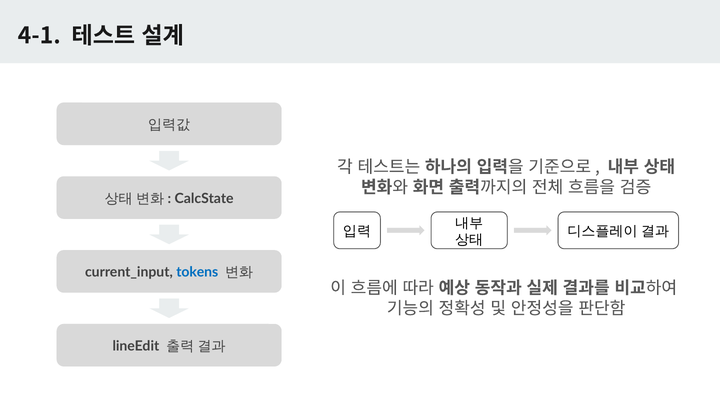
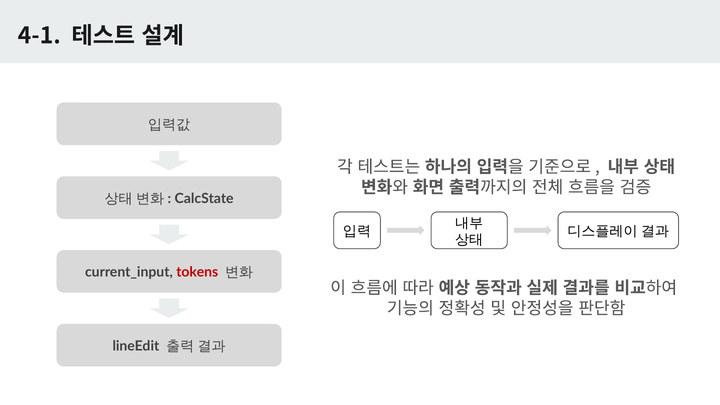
tokens colour: blue -> red
